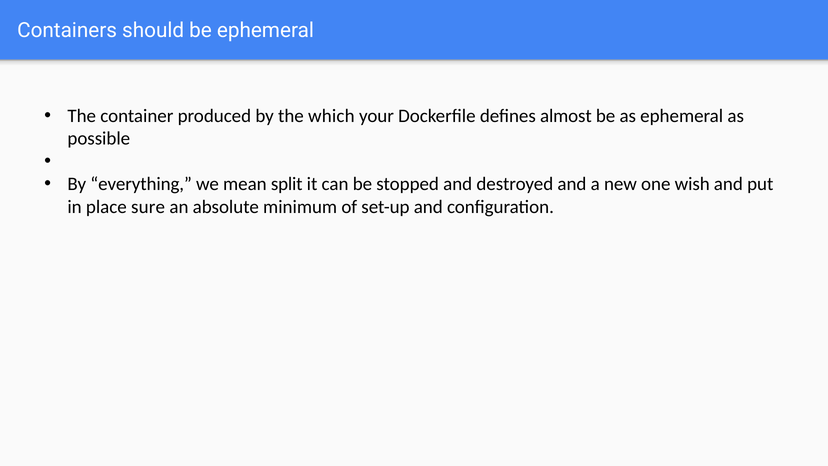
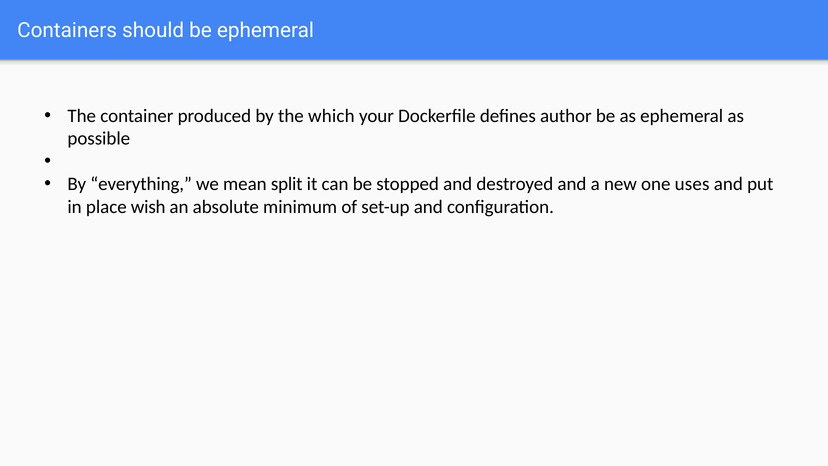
almost: almost -> author
wish: wish -> uses
sure: sure -> wish
